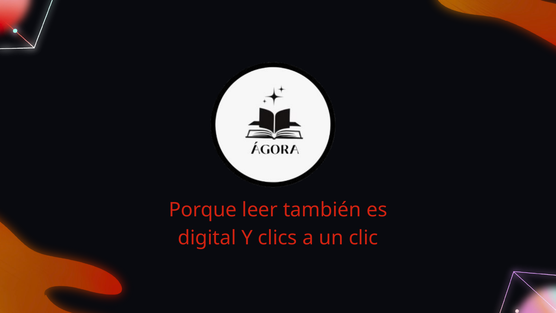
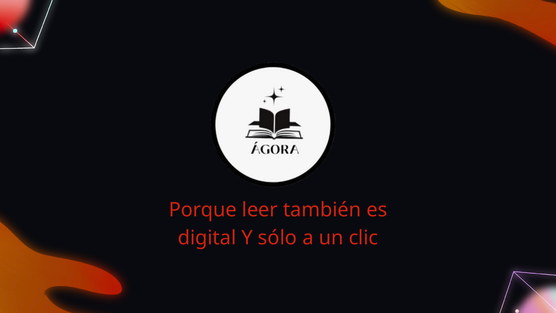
clics: clics -> sólo
